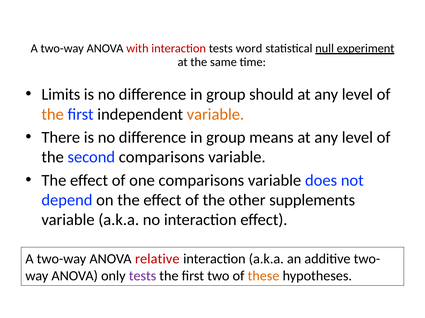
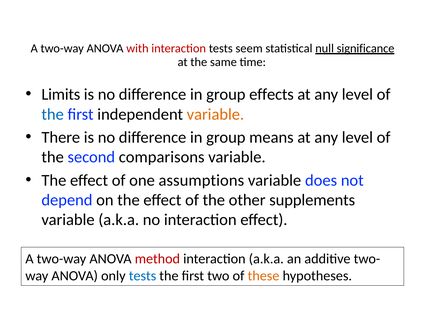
word: word -> seem
experiment: experiment -> significance
should: should -> effects
the at (53, 114) colour: orange -> blue
one comparisons: comparisons -> assumptions
relative: relative -> method
tests at (143, 276) colour: purple -> blue
